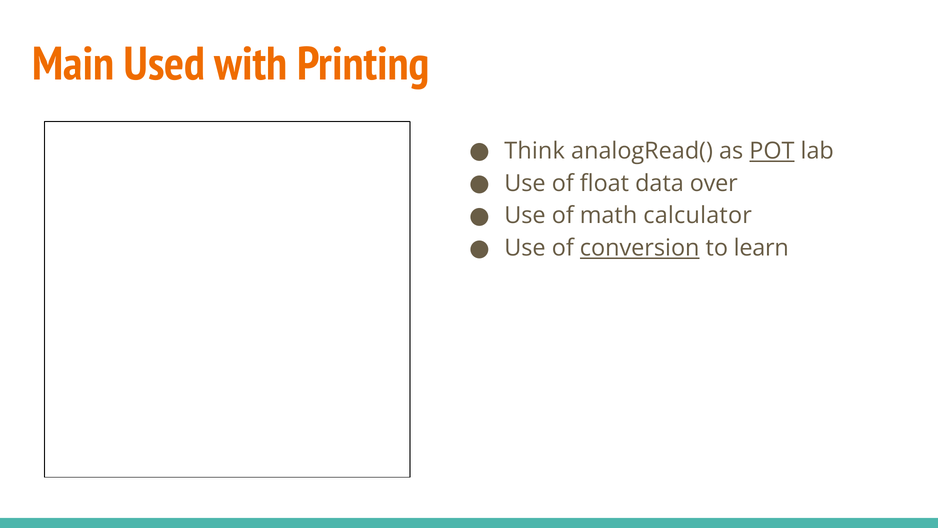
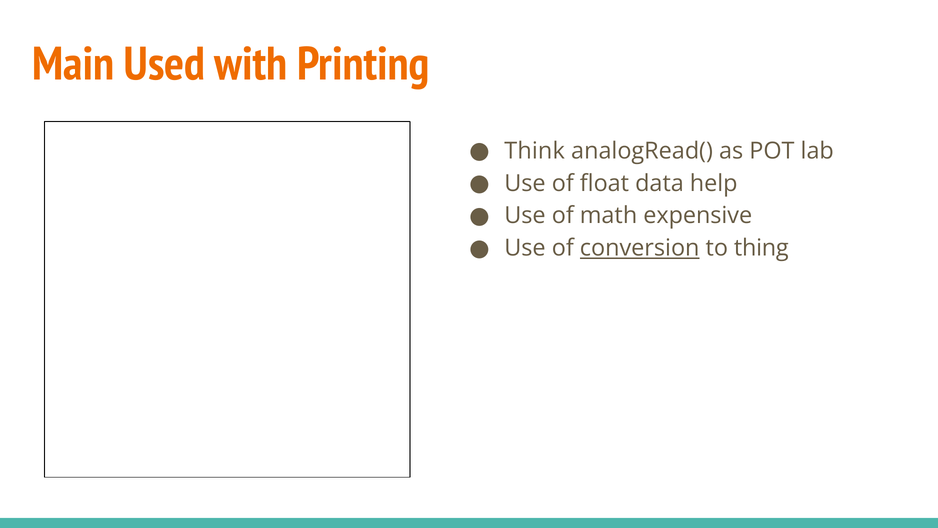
POT underline: present -> none
over: over -> help
calculator: calculator -> expensive
learn: learn -> thing
